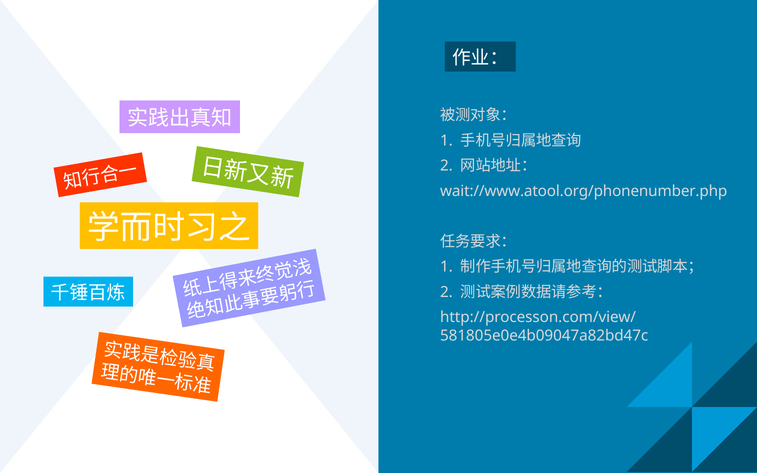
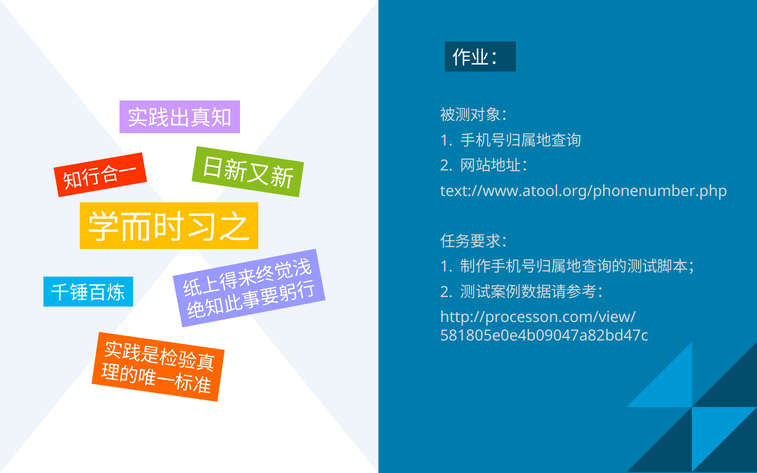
wait://www.atool.org/phonenumber.php: wait://www.atool.org/phonenumber.php -> text://www.atool.org/phonenumber.php
